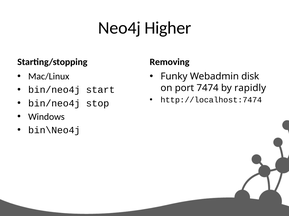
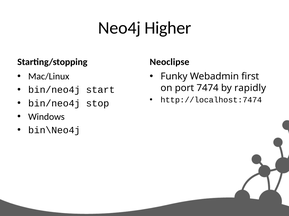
Removing: Removing -> Neoclipse
disk: disk -> first
